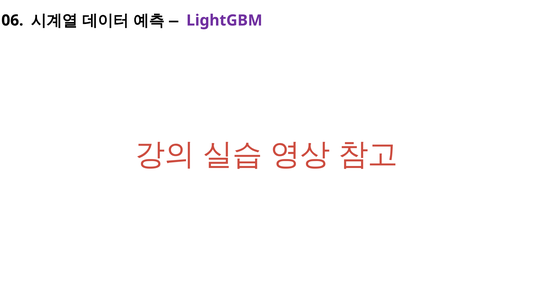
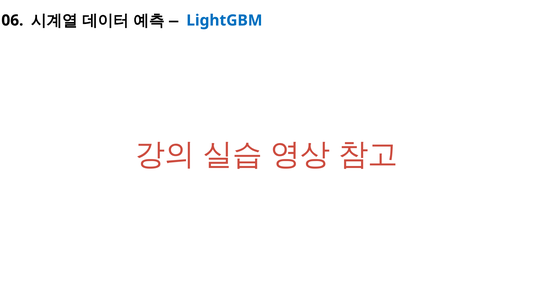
LightGBM colour: purple -> blue
